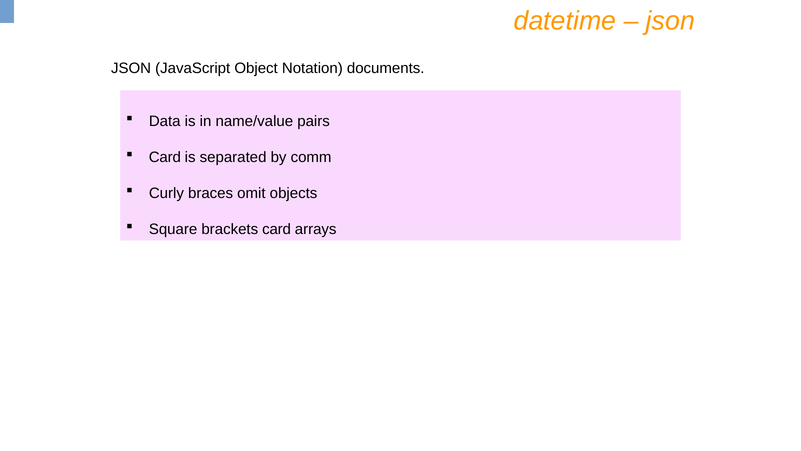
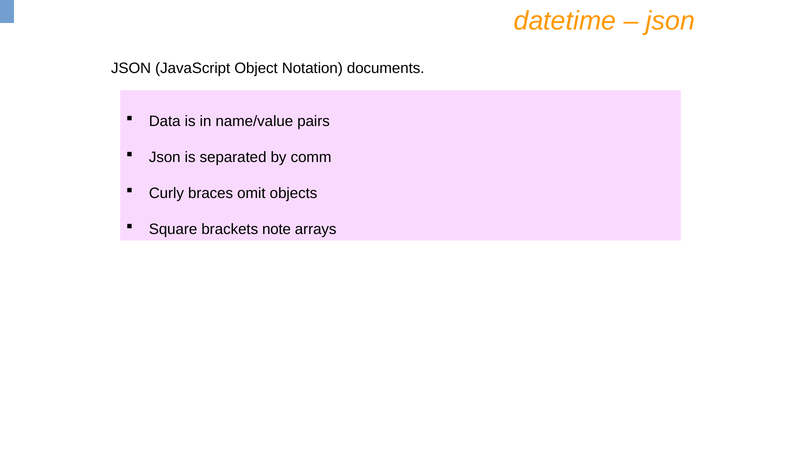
Card at (165, 157): Card -> Json
brackets card: card -> note
